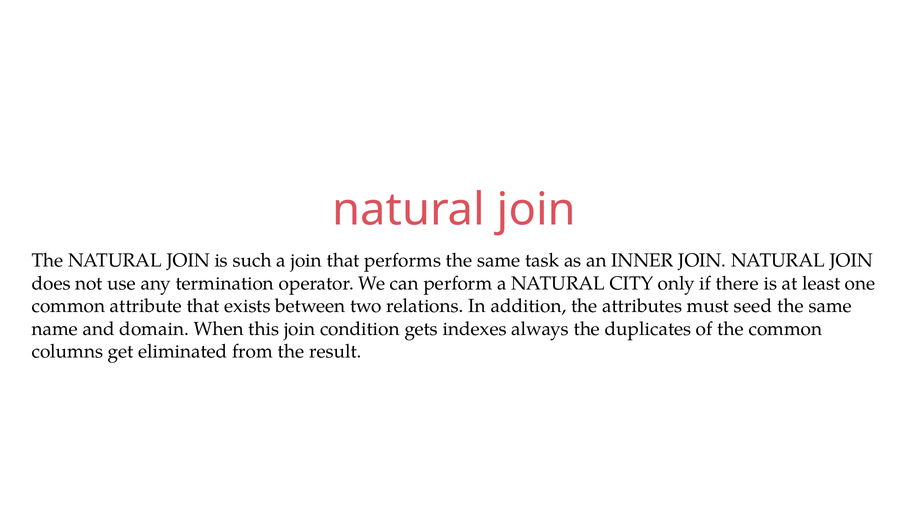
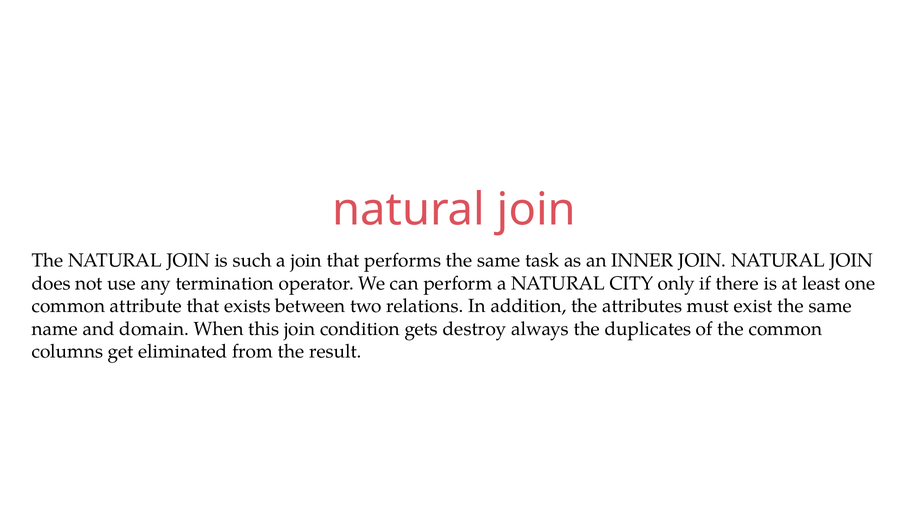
seed: seed -> exist
indexes: indexes -> destroy
